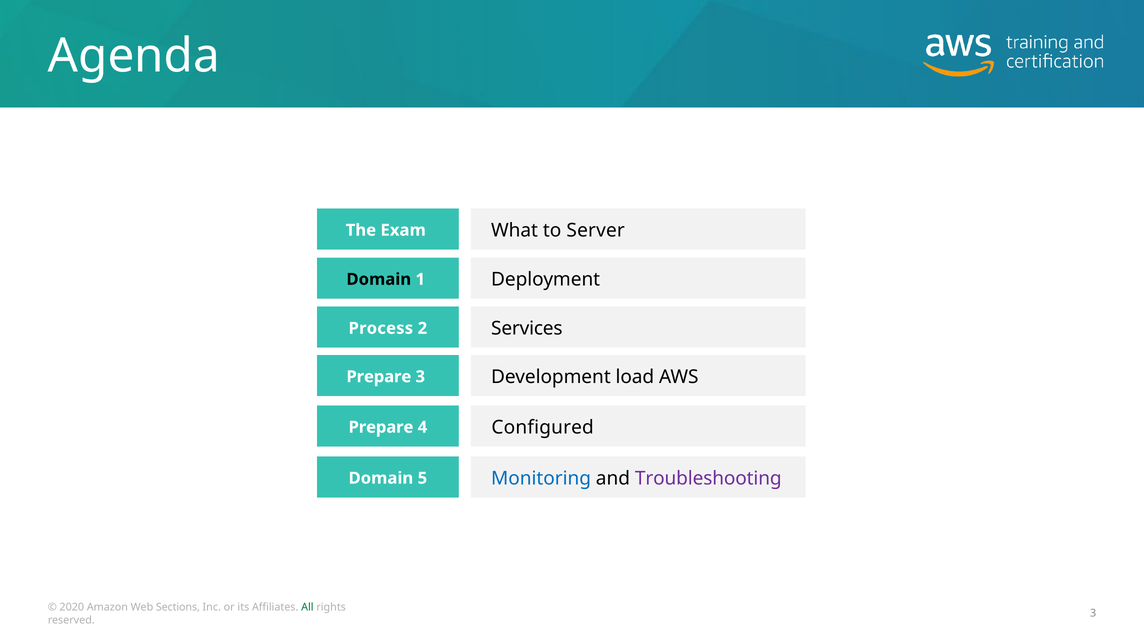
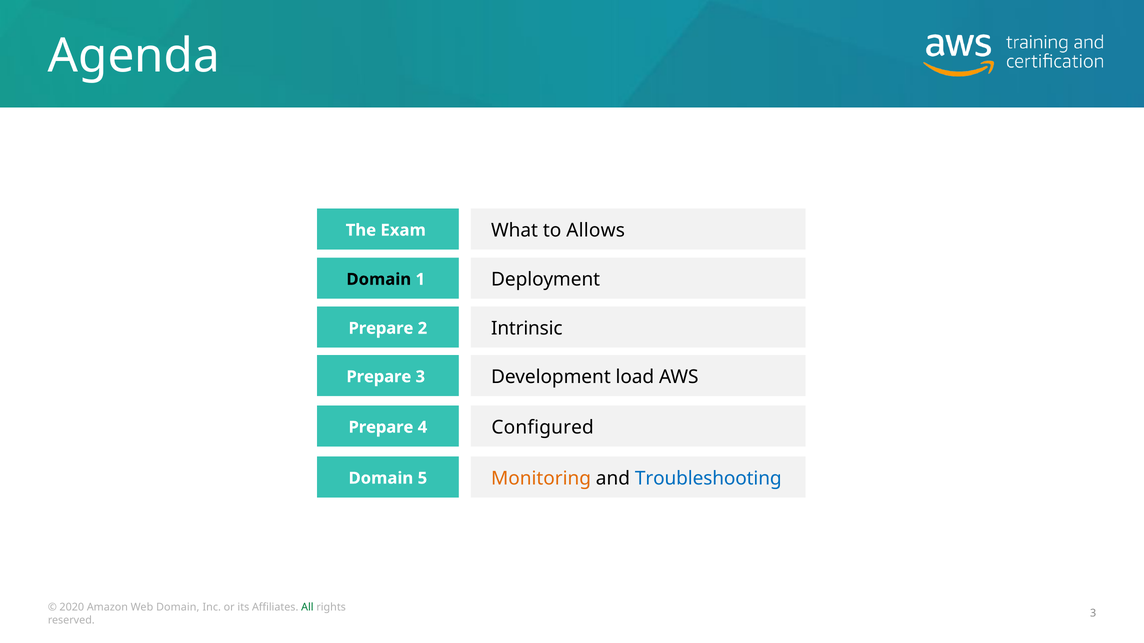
Server: Server -> Allows
Services: Services -> Intrinsic
Process at (381, 329): Process -> Prepare
Monitoring colour: blue -> orange
Troubleshooting colour: purple -> blue
Web Sections: Sections -> Domain
